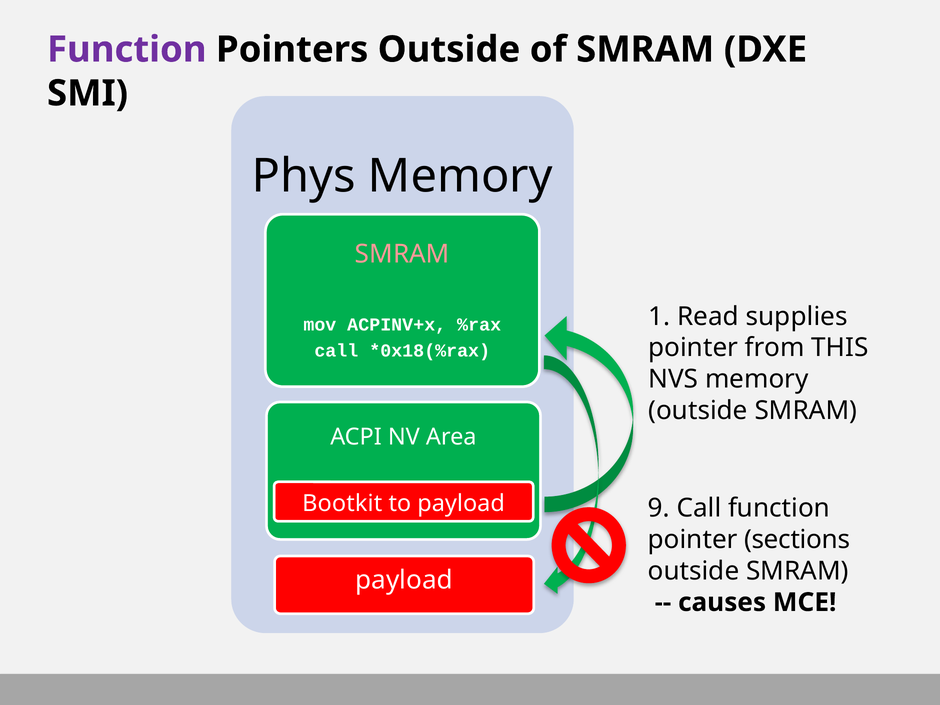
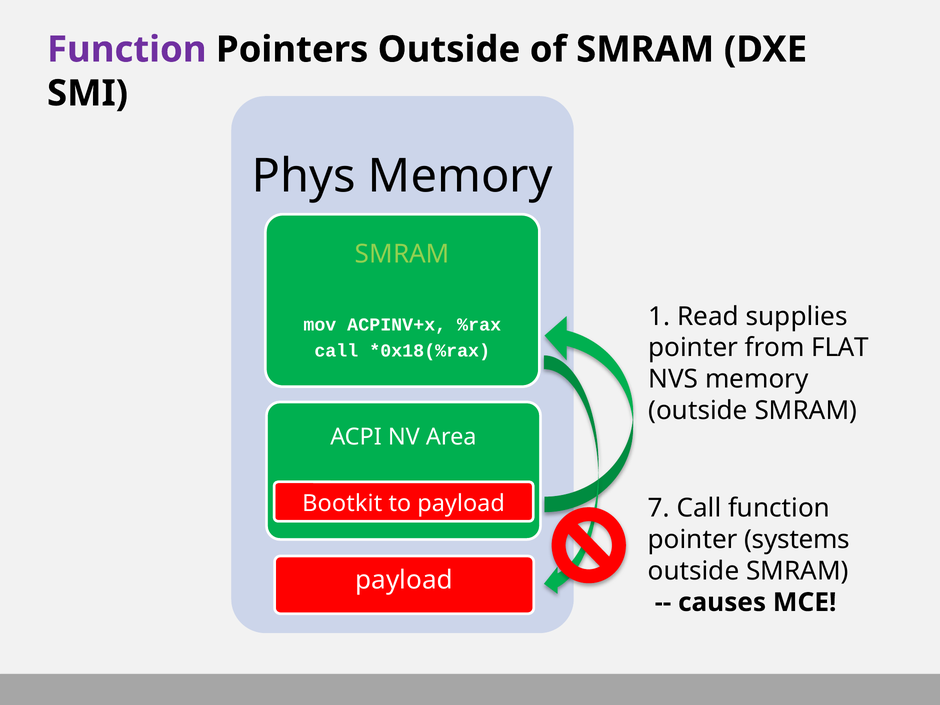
SMRAM at (402, 254) colour: pink -> light green
THIS: THIS -> FLAT
9: 9 -> 7
sections: sections -> systems
